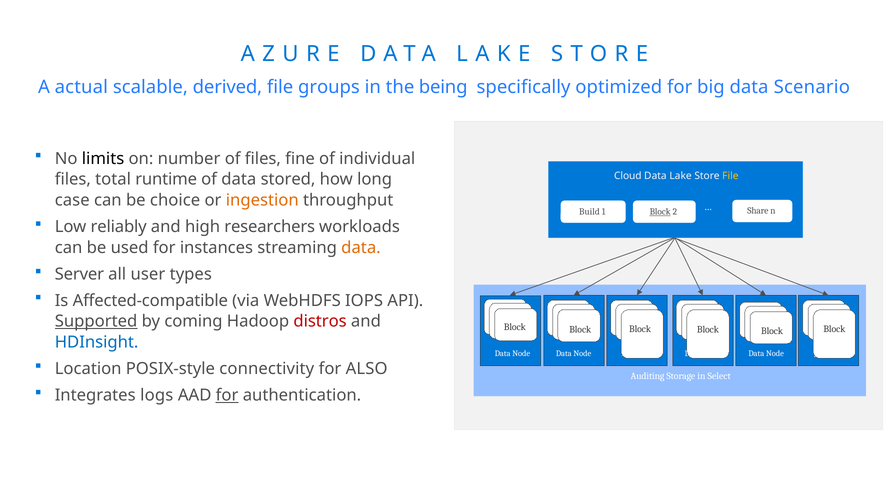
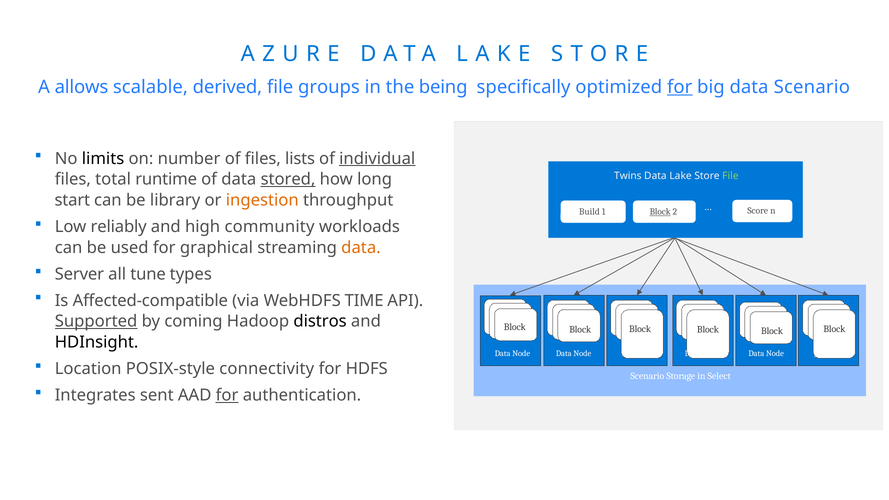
actual: actual -> allows
for at (680, 87) underline: none -> present
fine: fine -> lists
individual underline: none -> present
Cloud: Cloud -> Twins
File at (730, 176) colour: yellow -> light green
stored underline: none -> present
case: case -> start
choice: choice -> library
Share: Share -> Score
researchers: researchers -> community
instances: instances -> graphical
user: user -> tune
IOPS: IOPS -> TIME
distros colour: red -> black
HDInsight colour: blue -> black
ALSO: ALSO -> HDFS
Auditing at (647, 376): Auditing -> Scenario
logs: logs -> sent
